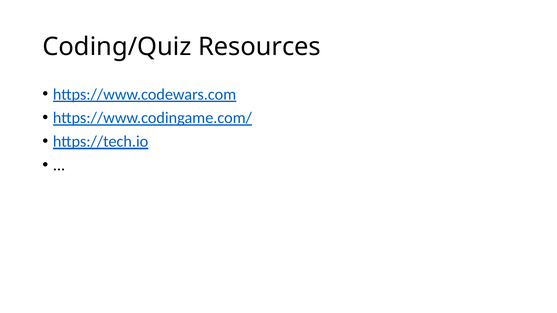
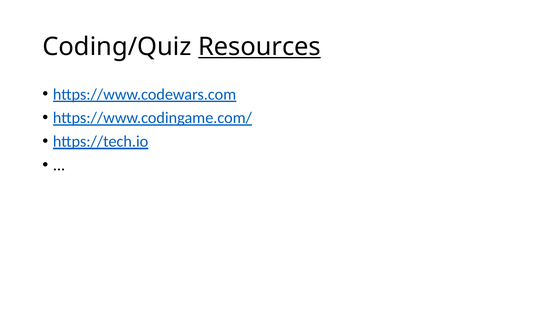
Resources underline: none -> present
